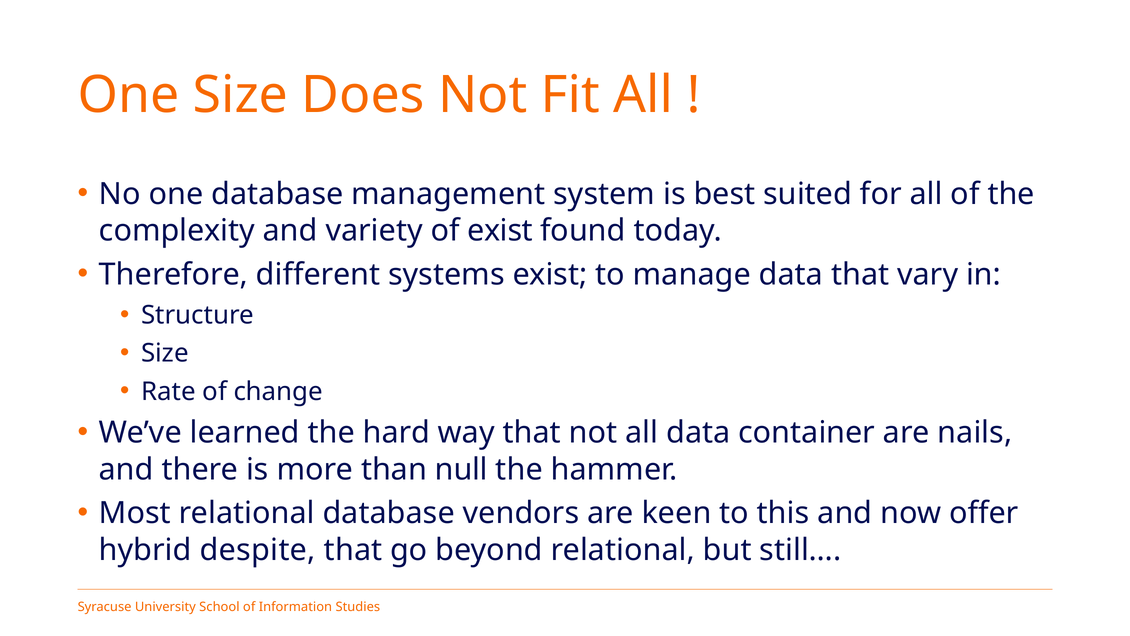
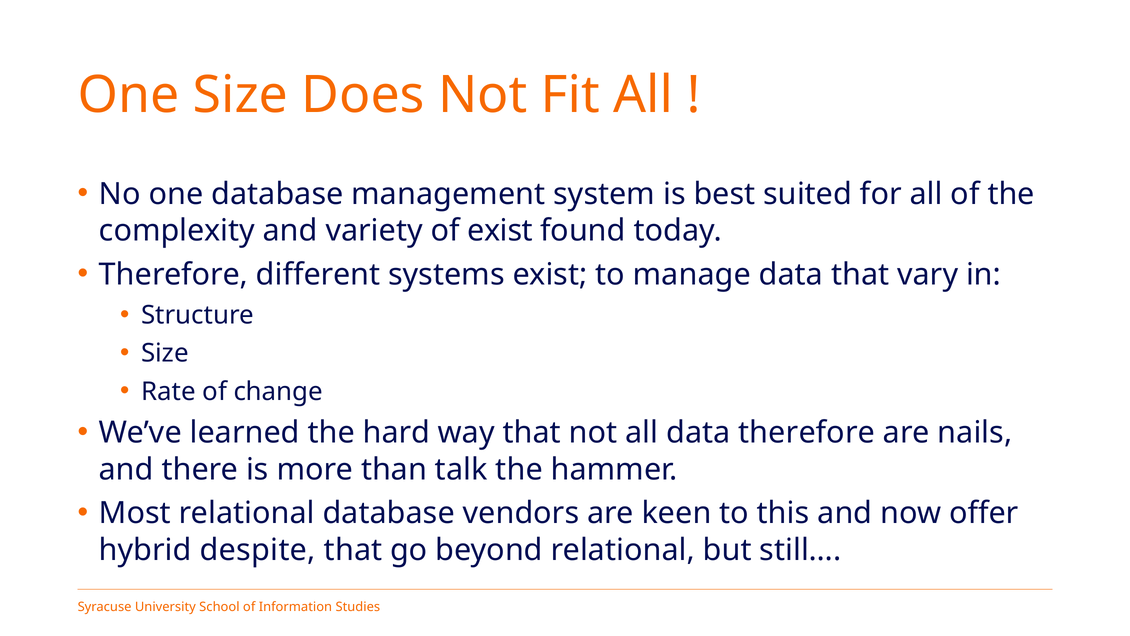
data container: container -> therefore
null: null -> talk
